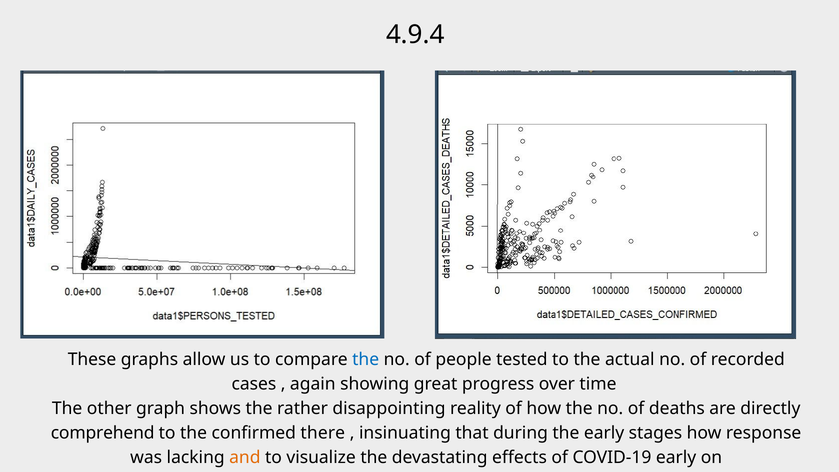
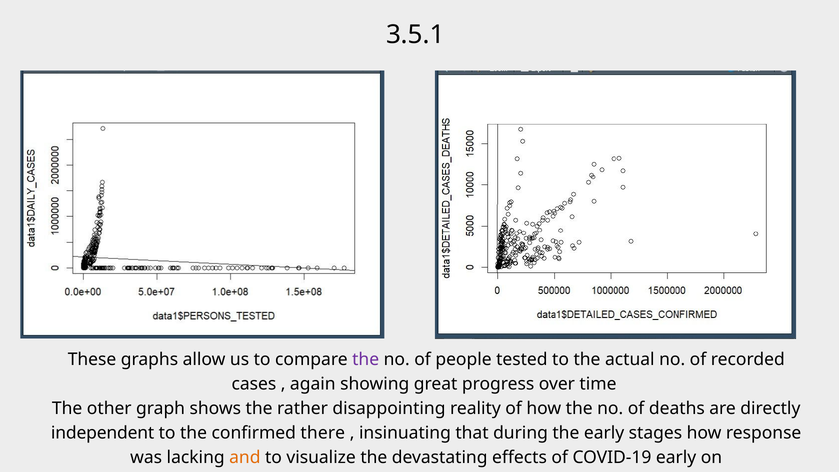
4.9.4: 4.9.4 -> 3.5.1
the at (366, 359) colour: blue -> purple
comprehend: comprehend -> independent
